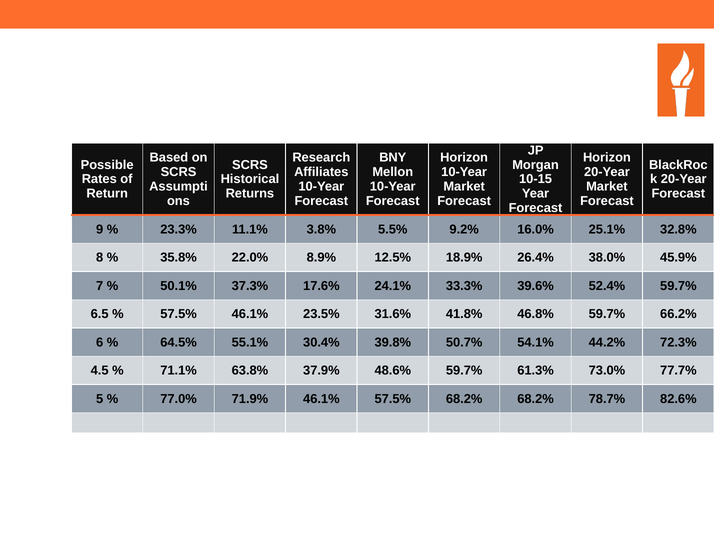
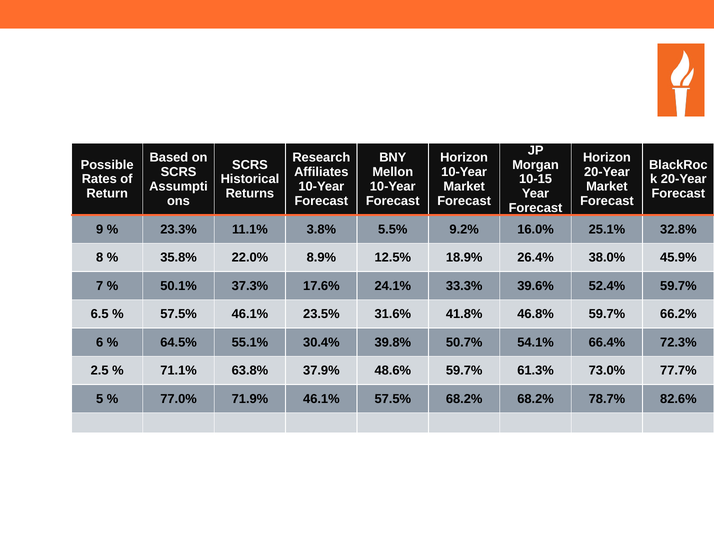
44.2%: 44.2% -> 66.4%
4.5: 4.5 -> 2.5
